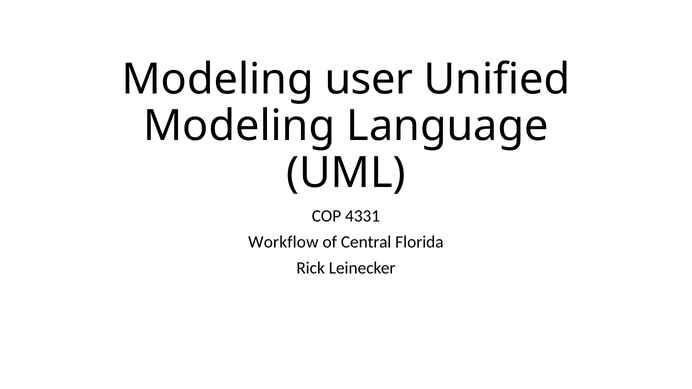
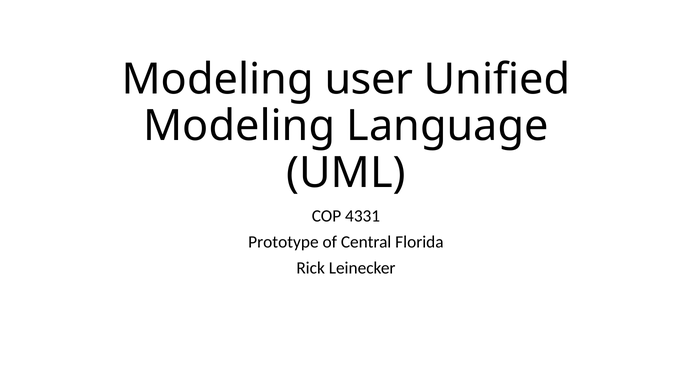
Workflow: Workflow -> Prototype
